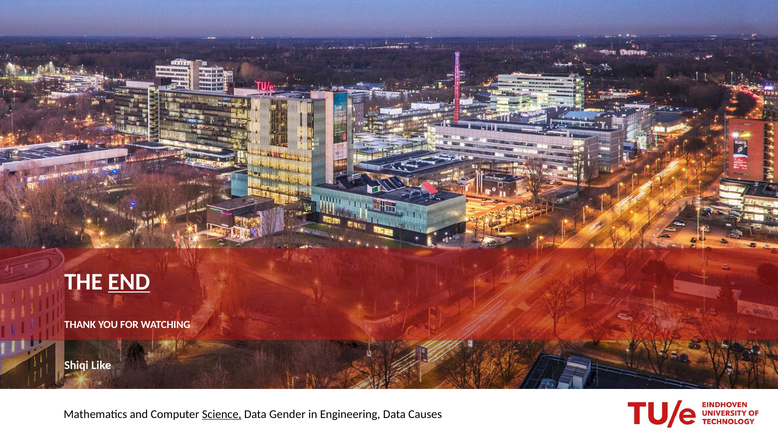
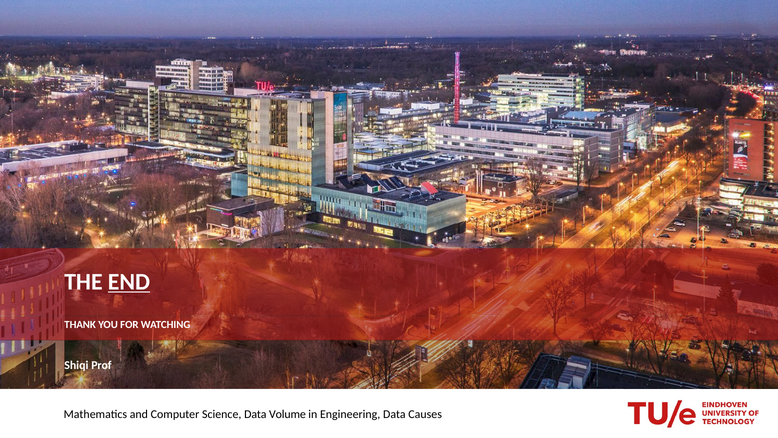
Like: Like -> Prof
Science underline: present -> none
Gender: Gender -> Volume
